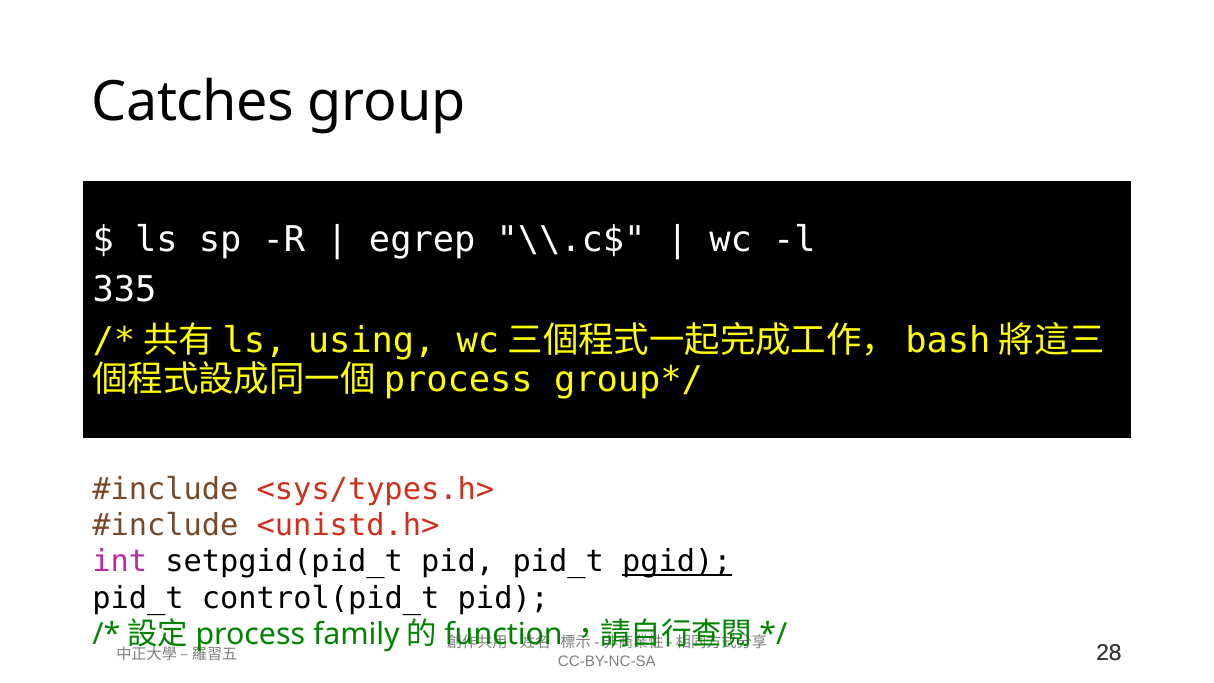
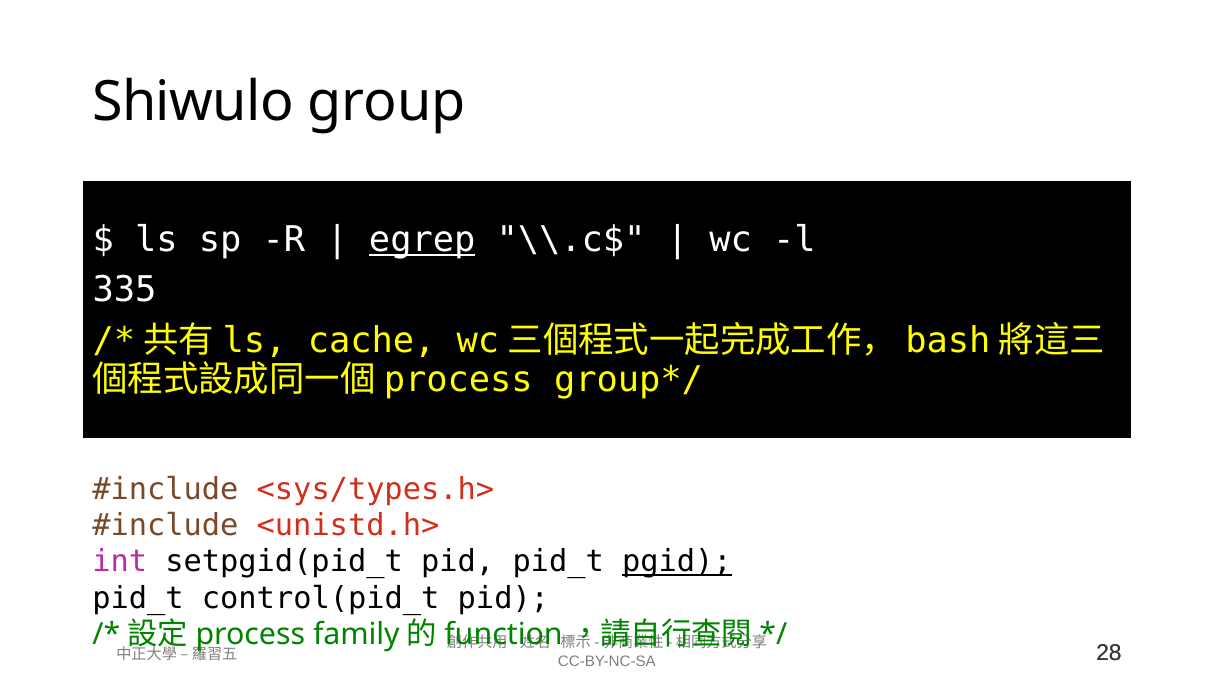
Catches: Catches -> Shiwulo
egrep underline: none -> present
using: using -> cache
